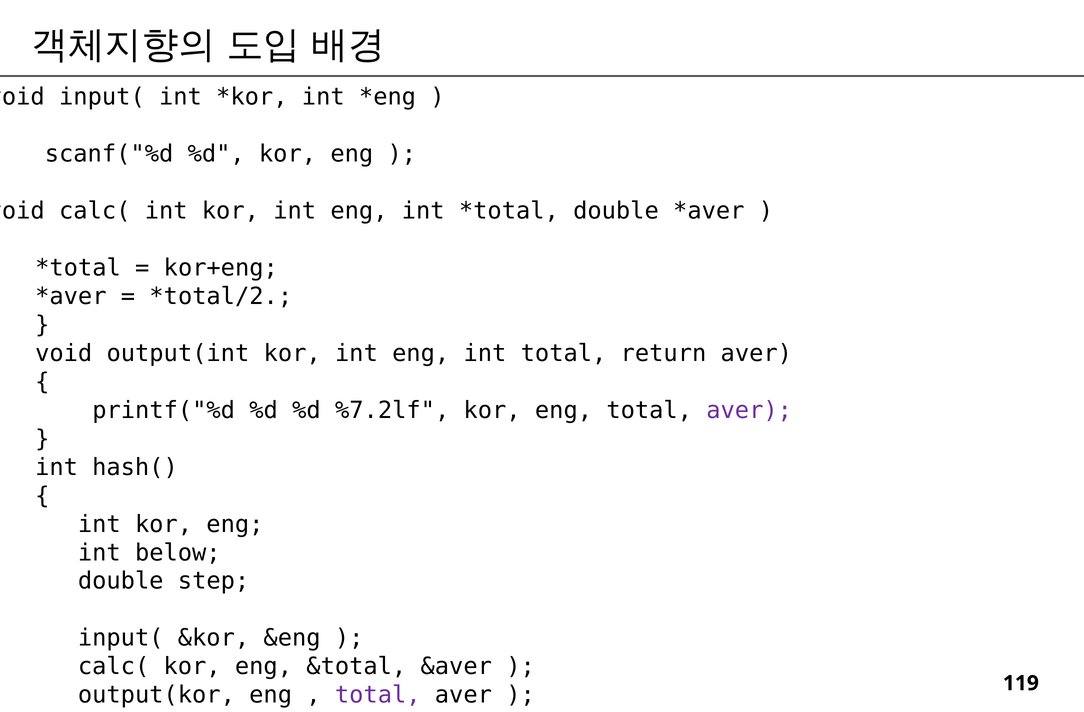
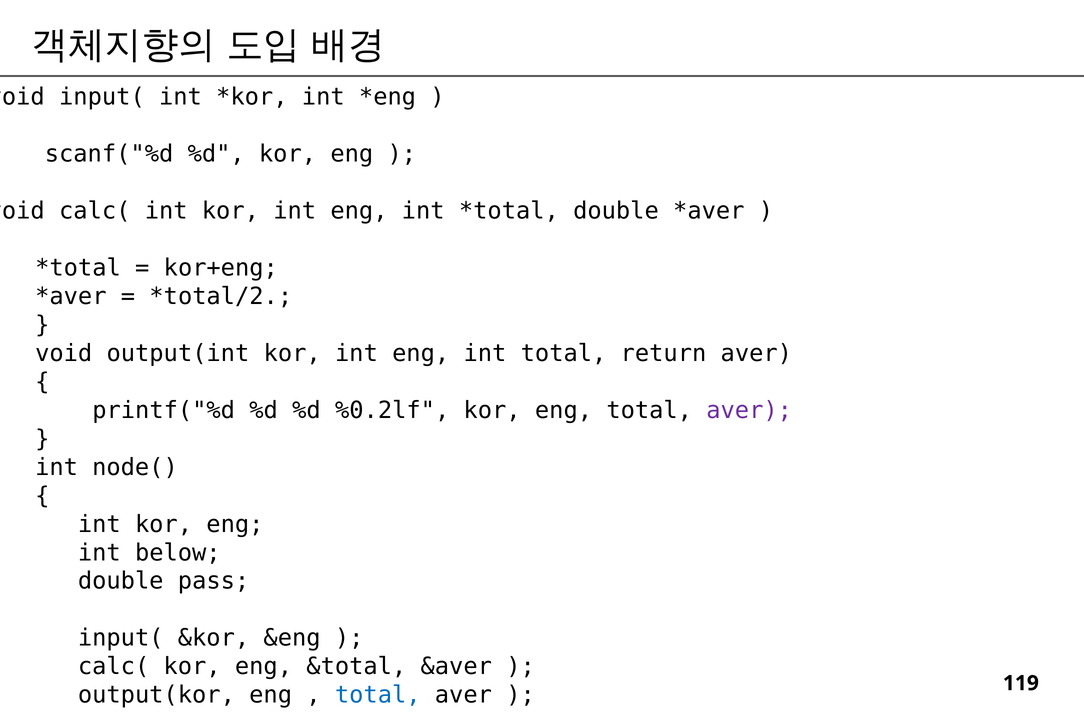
%7.2lf: %7.2lf -> %0.2lf
hash(: hash( -> node(
step: step -> pass
total at (378, 695) colour: purple -> blue
